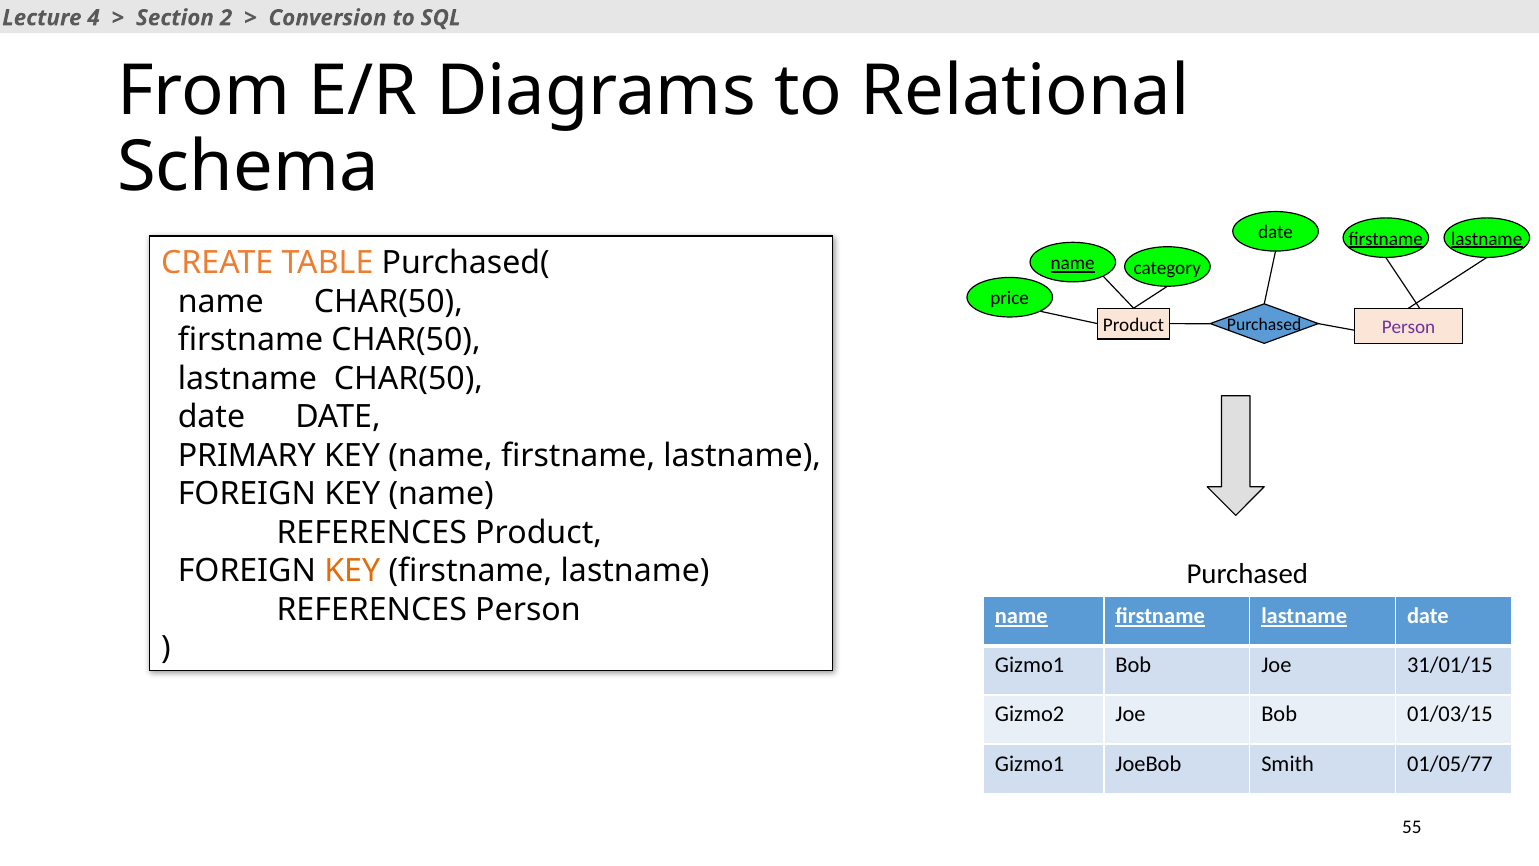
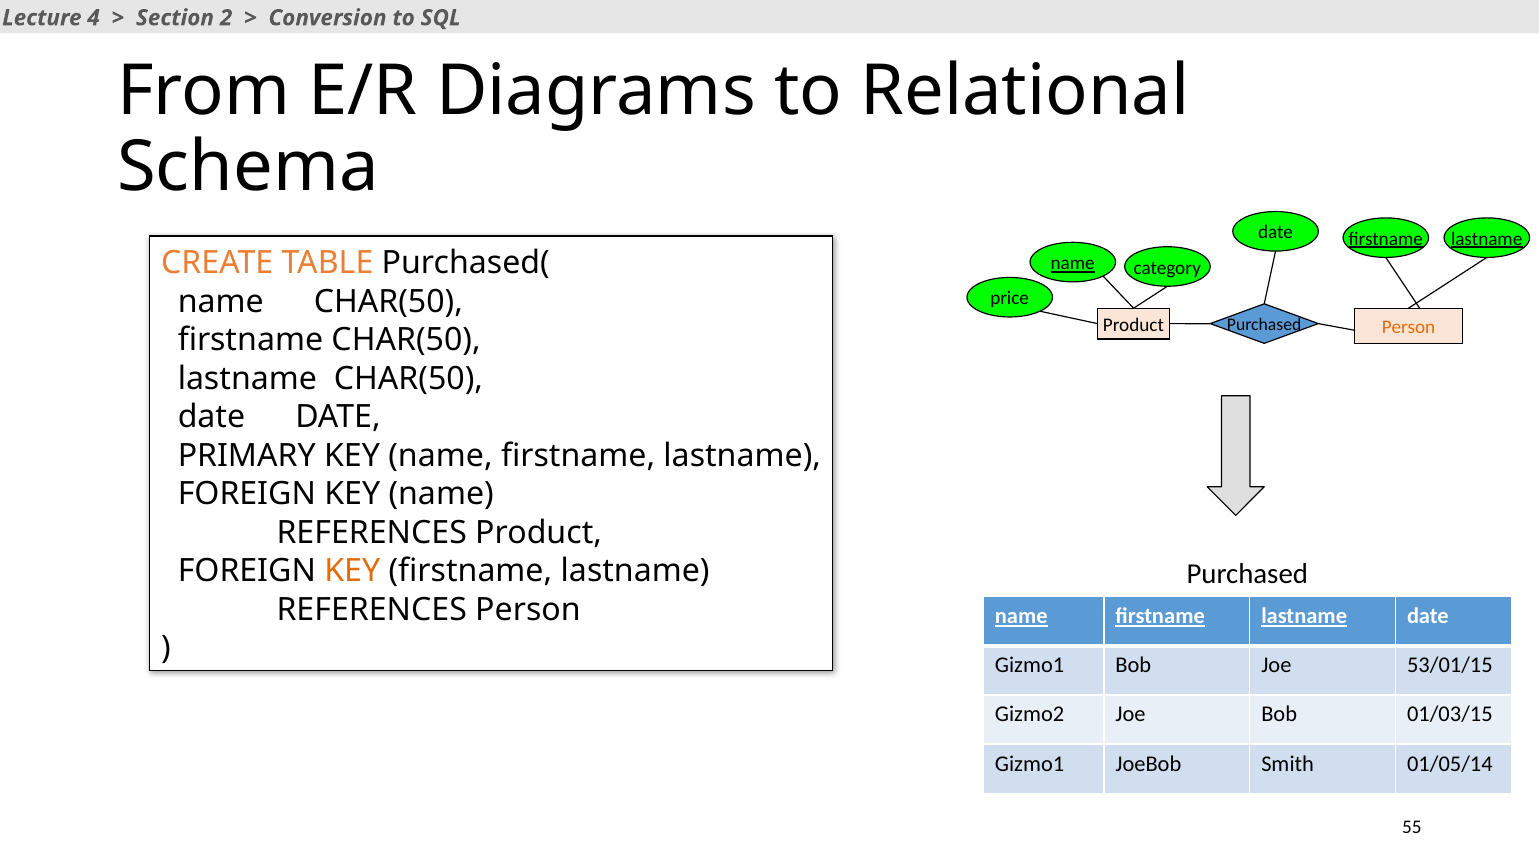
Person at (1408, 327) colour: purple -> orange
31/01/15: 31/01/15 -> 53/01/15
01/05/77: 01/05/77 -> 01/05/14
